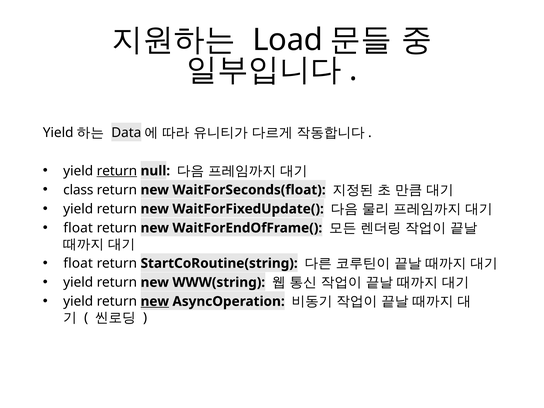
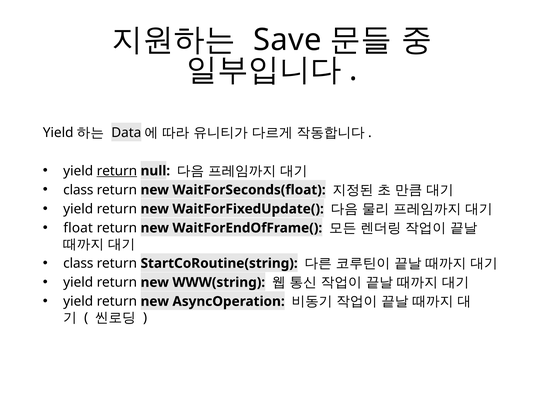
Load: Load -> Save
float at (78, 263): float -> class
new at (155, 301) underline: present -> none
